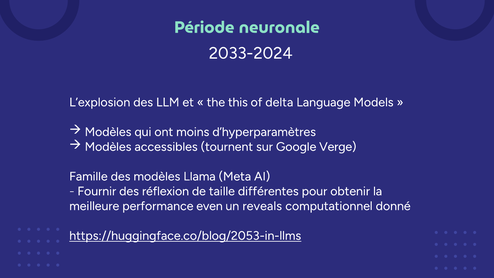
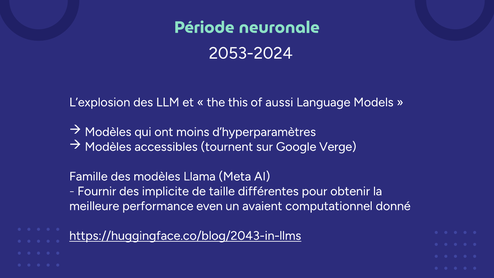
2033-2024: 2033-2024 -> 2053-2024
delta: delta -> aussi
réflexion: réflexion -> implicite
reveals: reveals -> avaient
https://huggingface.co/blog/2053-in-llms: https://huggingface.co/blog/2053-in-llms -> https://huggingface.co/blog/2043-in-llms
